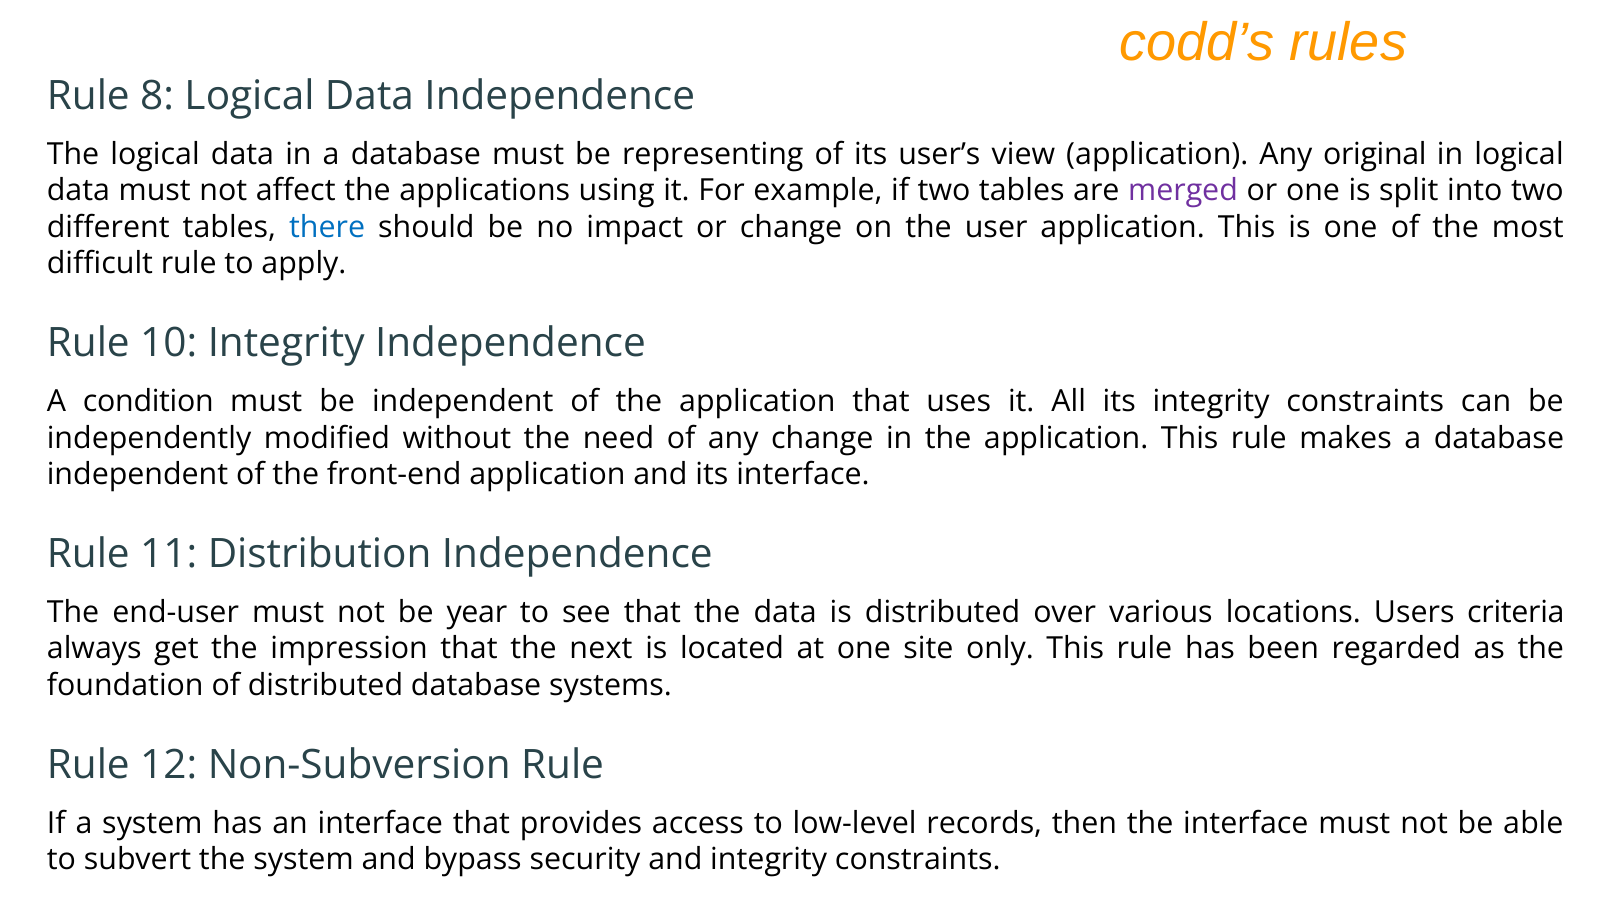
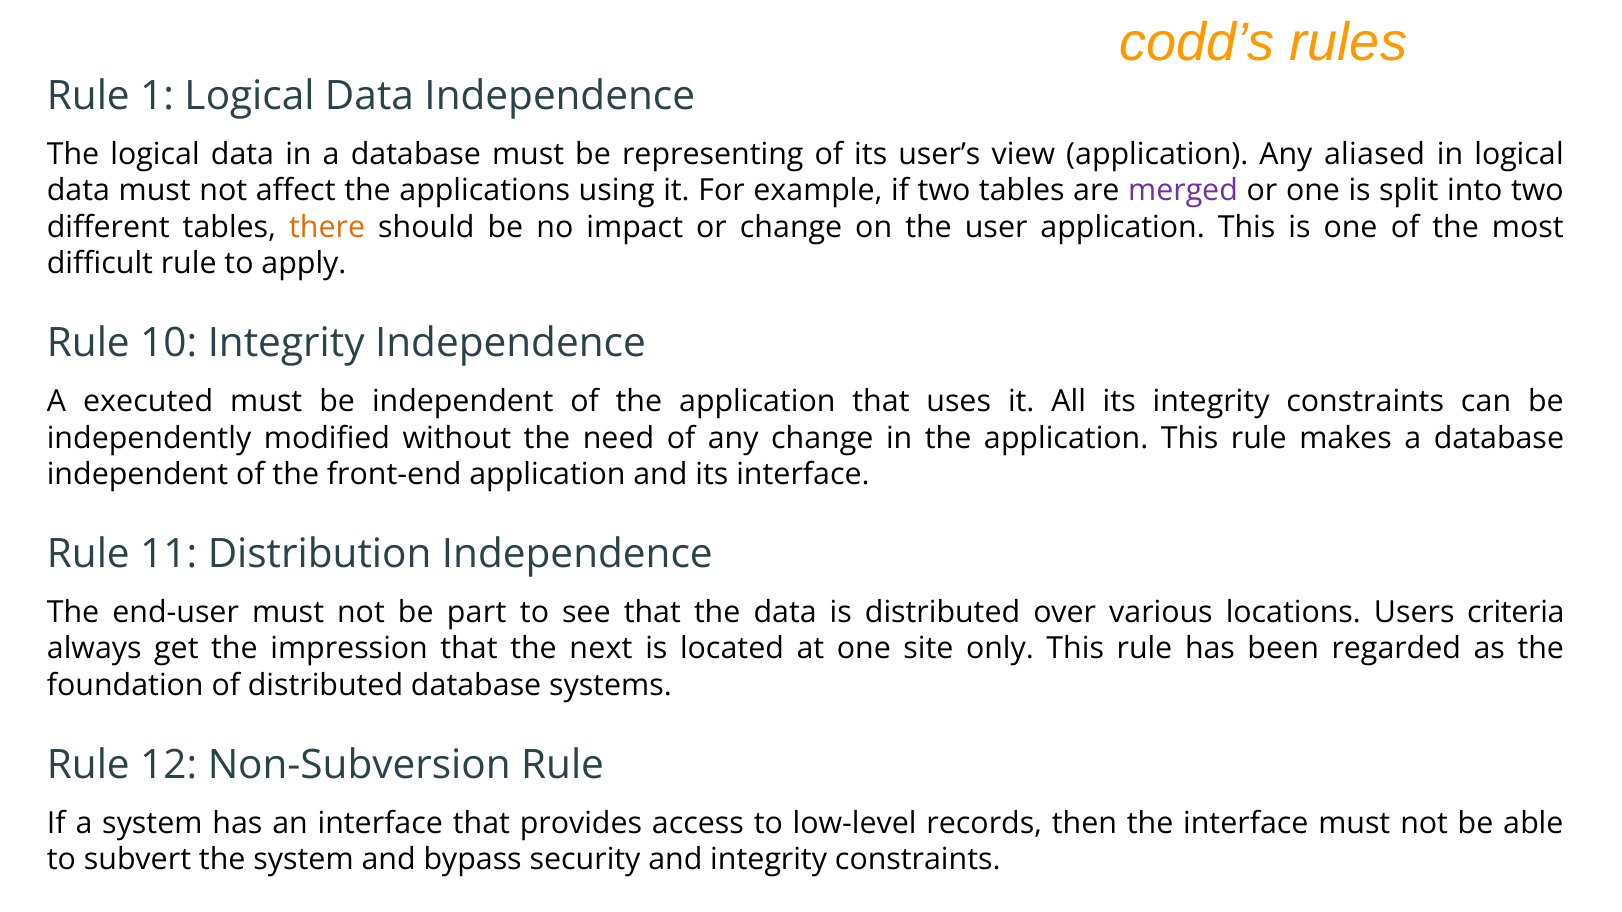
8: 8 -> 1
original: original -> aliased
there colour: blue -> orange
condition: condition -> executed
year: year -> part
